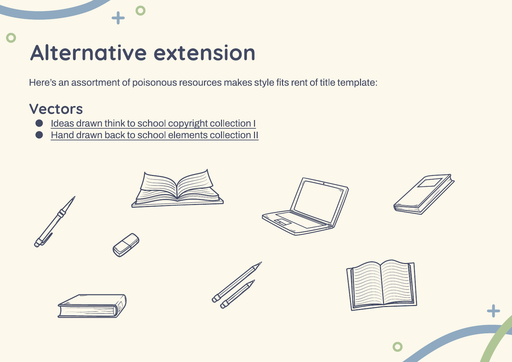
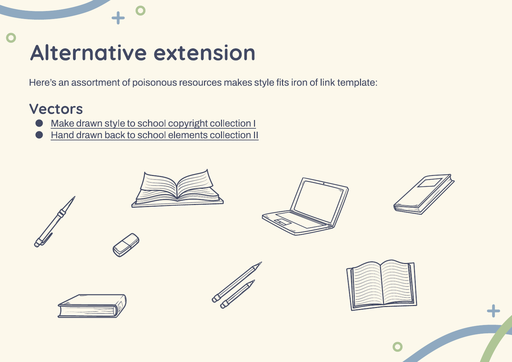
rent: rent -> iron
title: title -> link
Ideas: Ideas -> Make
drawn think: think -> style
